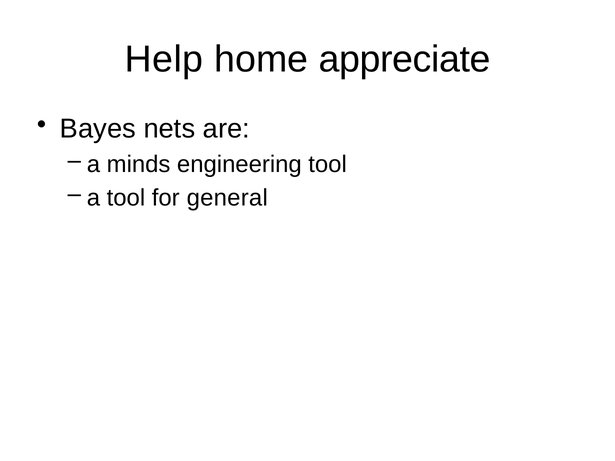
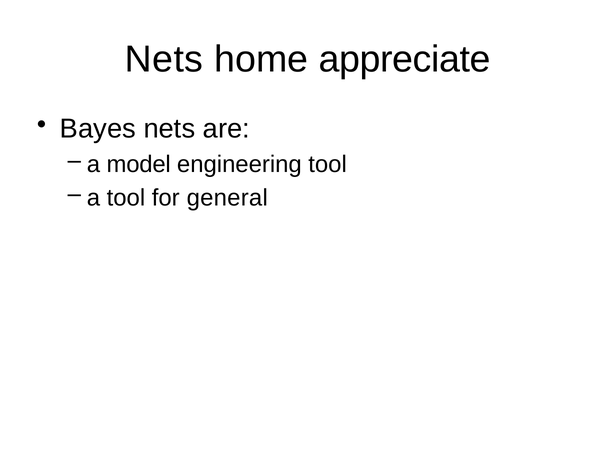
Help at (164, 60): Help -> Nets
minds: minds -> model
